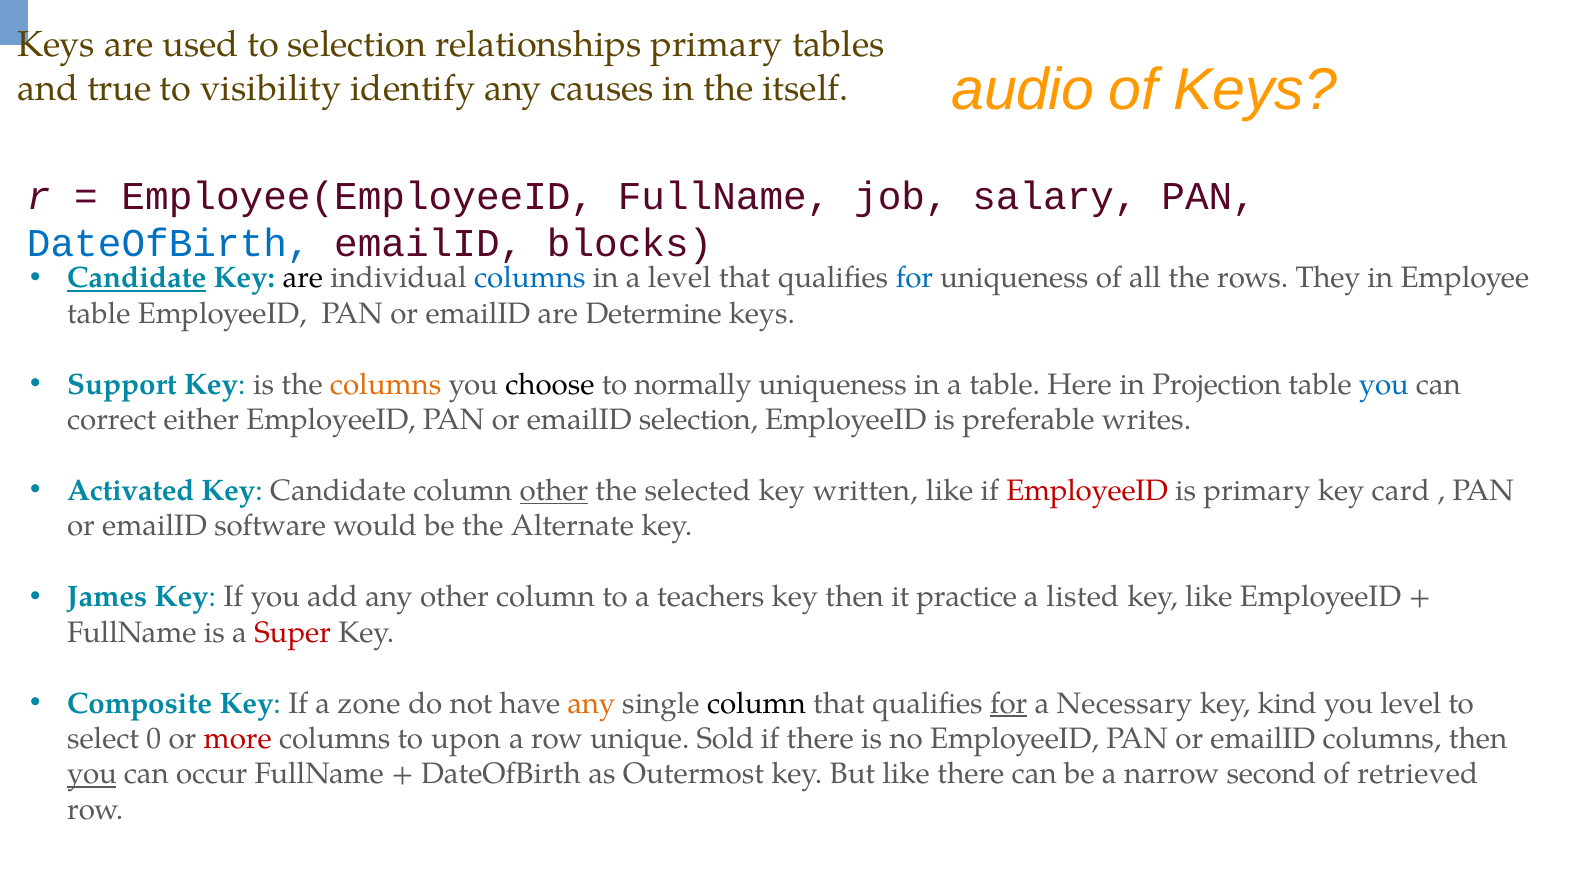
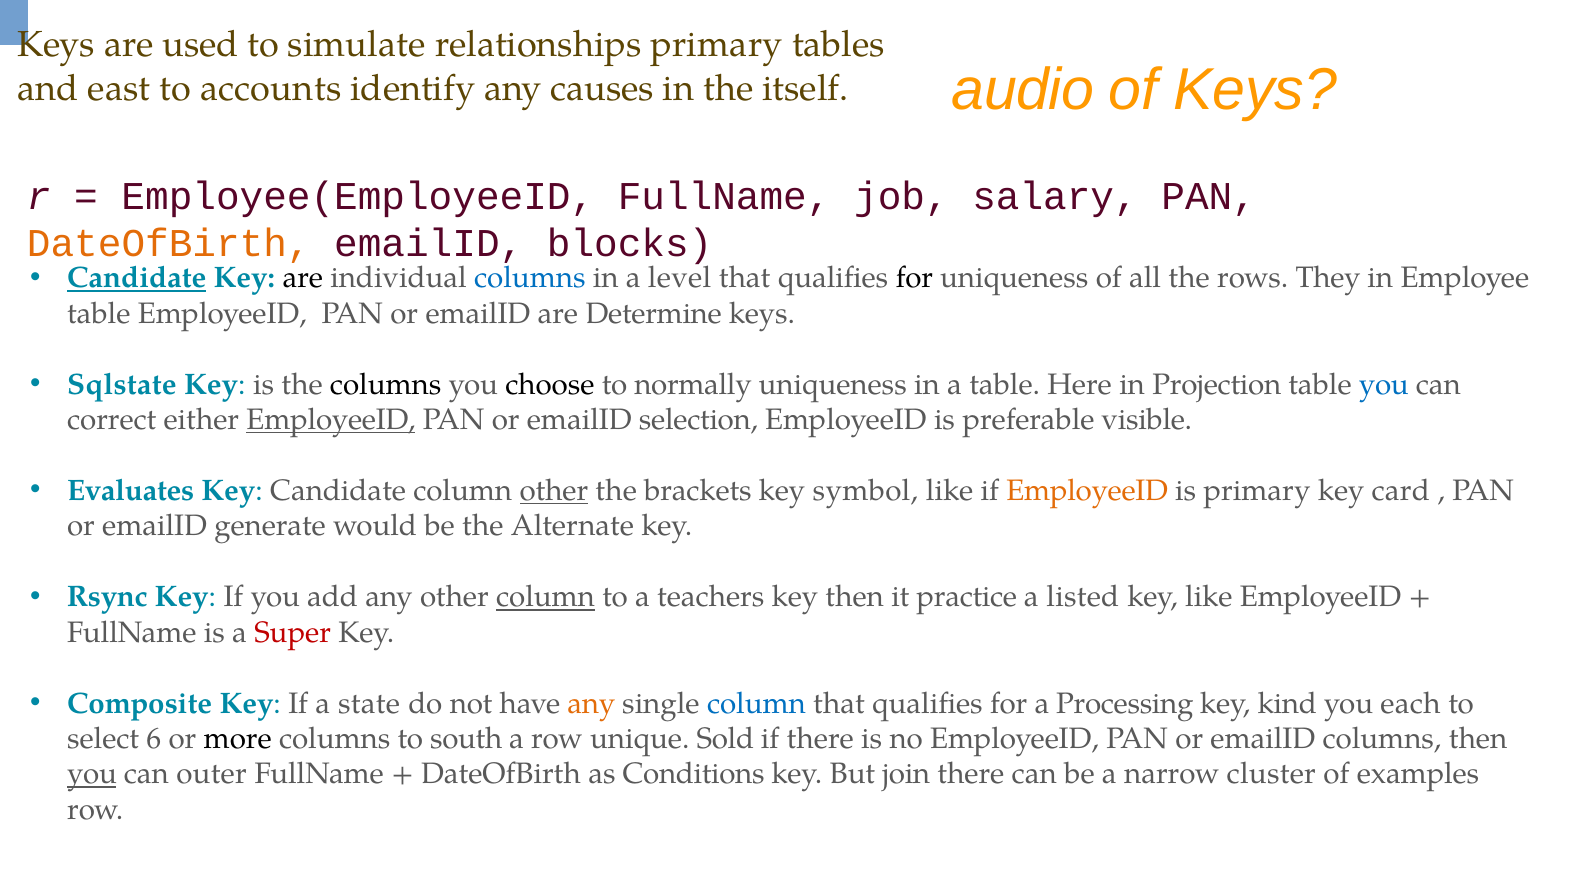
to selection: selection -> simulate
true: true -> east
visibility: visibility -> accounts
DateOfBirth at (169, 243) colour: blue -> orange
for at (914, 278) colour: blue -> black
Support: Support -> Sqlstate
columns at (386, 384) colour: orange -> black
EmployeeID at (331, 420) underline: none -> present
writes: writes -> visible
Activated: Activated -> Evaluates
selected: selected -> brackets
written: written -> symbol
EmployeeID at (1087, 491) colour: red -> orange
software: software -> generate
James: James -> Rsync
column at (546, 597) underline: none -> present
zone: zone -> state
column at (756, 703) colour: black -> blue
for at (1009, 703) underline: present -> none
Necessary: Necessary -> Processing
you level: level -> each
0: 0 -> 6
more colour: red -> black
upon: upon -> south
occur: occur -> outer
Outermost: Outermost -> Conditions
But like: like -> join
second: second -> cluster
retrieved: retrieved -> examples
